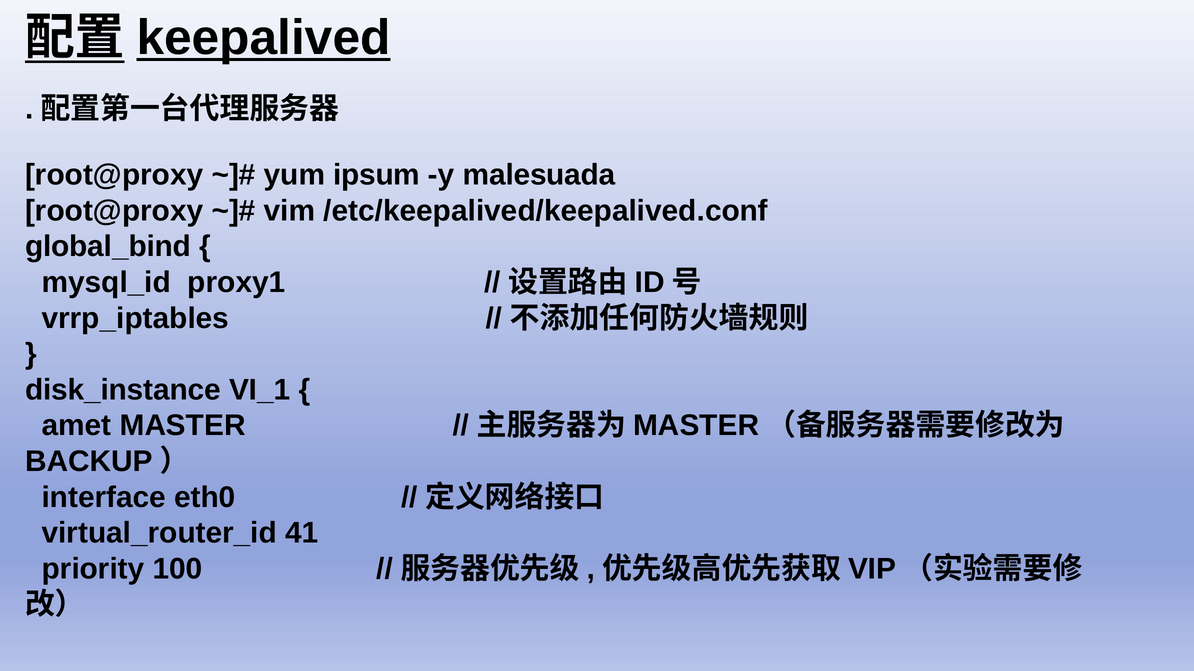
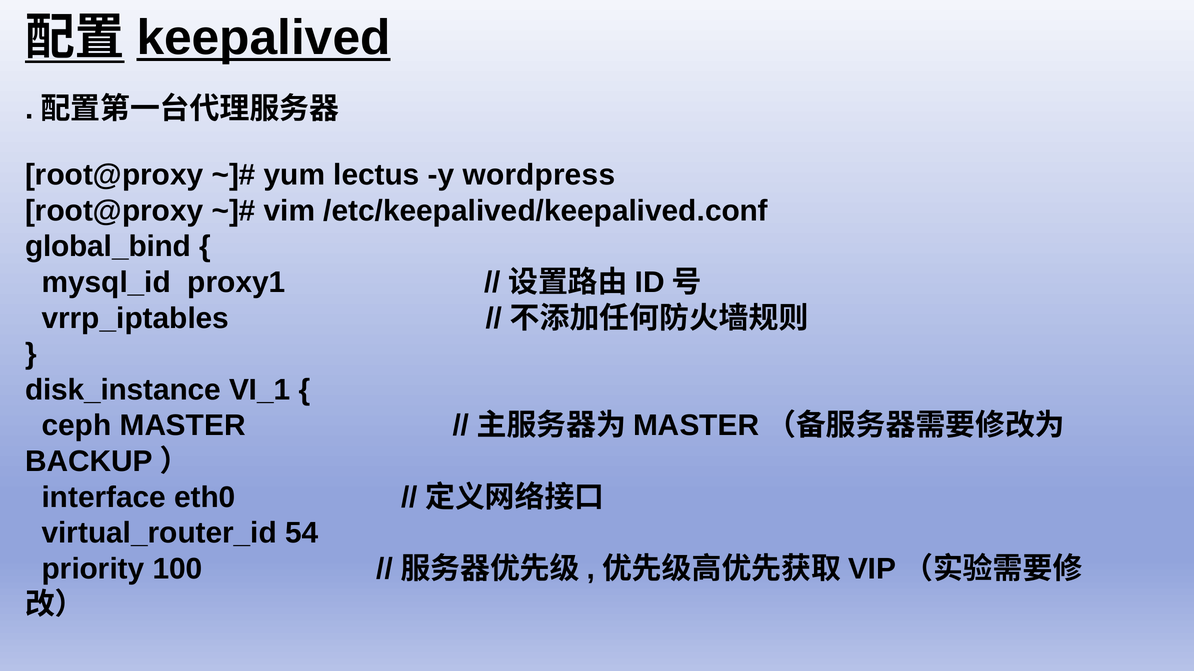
ipsum: ipsum -> lectus
malesuada: malesuada -> wordpress
amet: amet -> ceph
41: 41 -> 54
